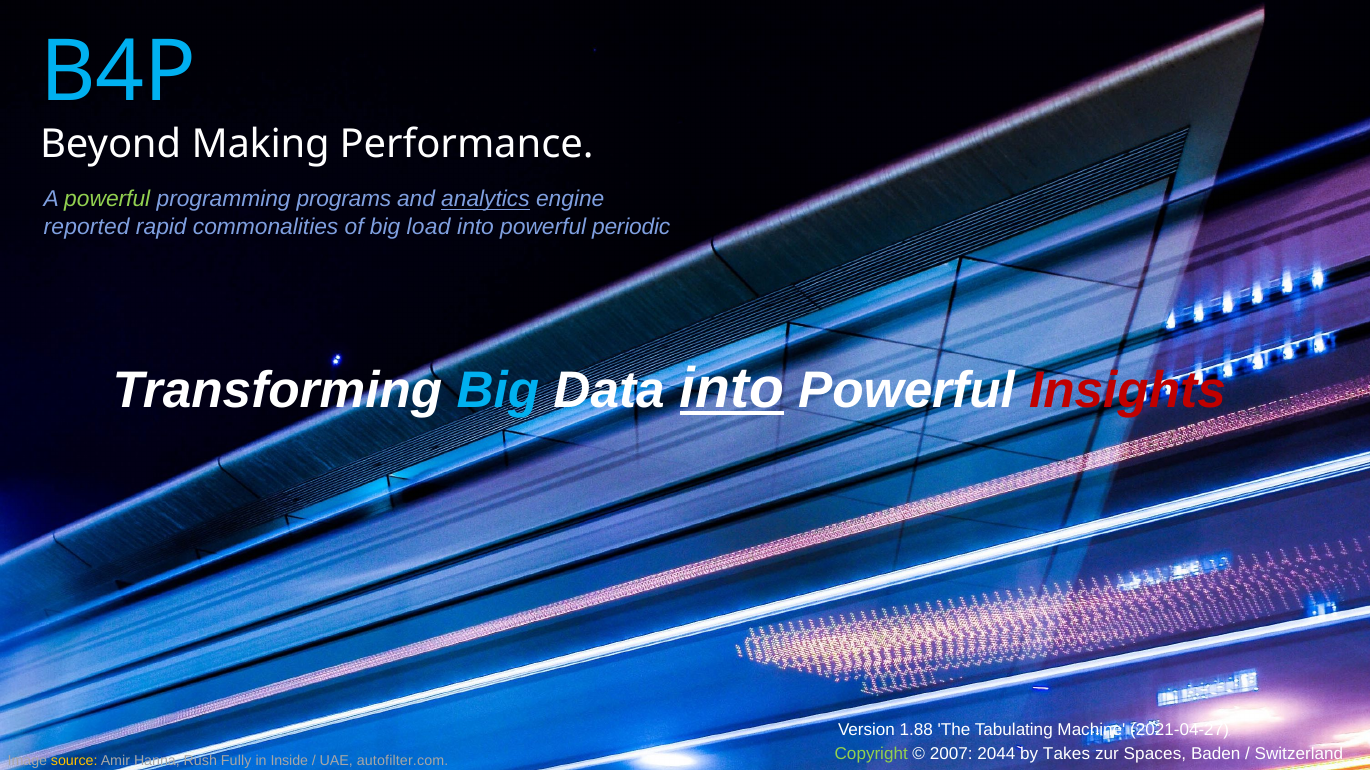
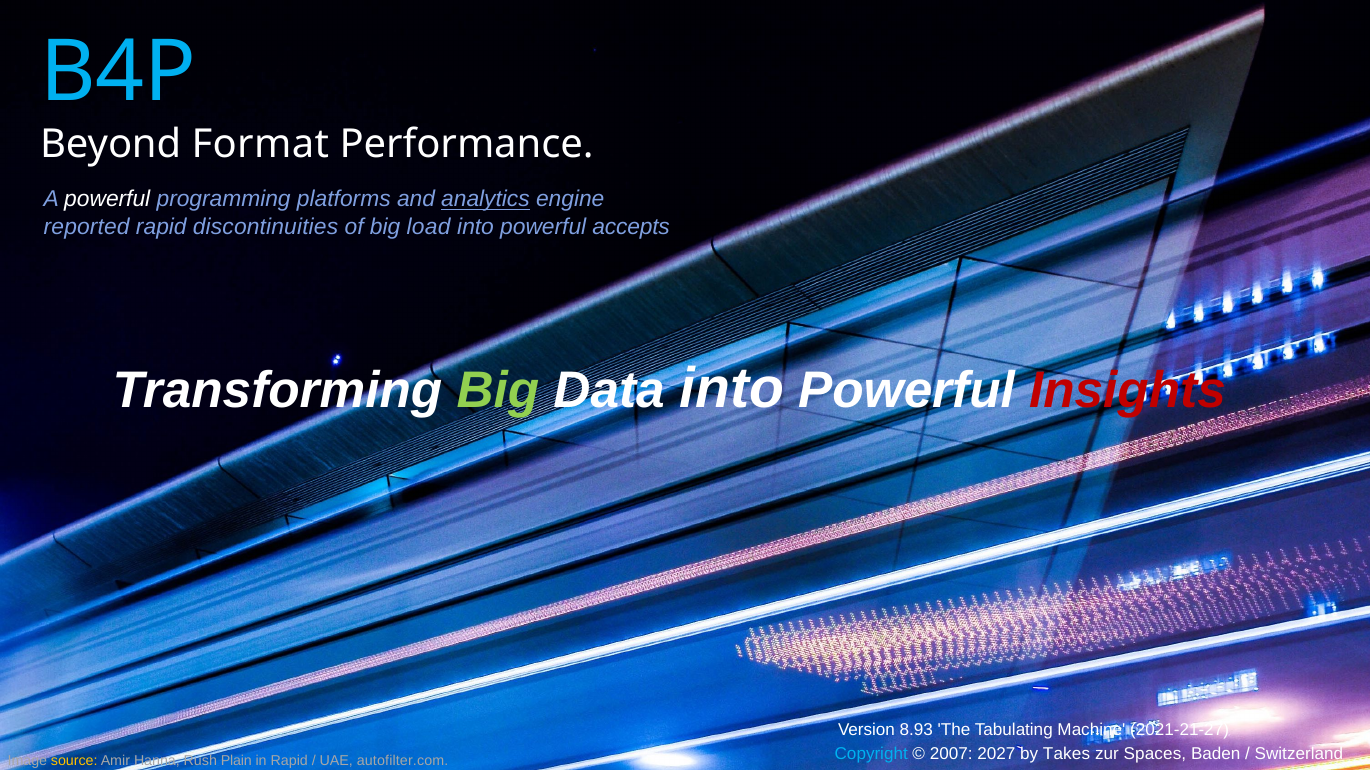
Making: Making -> Format
powerful at (107, 199) colour: light green -> white
programs: programs -> platforms
commonalities: commonalities -> discontinuities
periodic: periodic -> accepts
Big at (498, 390) colour: light blue -> light green
into at (732, 388) underline: present -> none
1.88: 1.88 -> 8.93
2021-04-27: 2021-04-27 -> 2021-21-27
Copyright colour: light green -> light blue
2044: 2044 -> 2027
Fully: Fully -> Plain
in Inside: Inside -> Rapid
